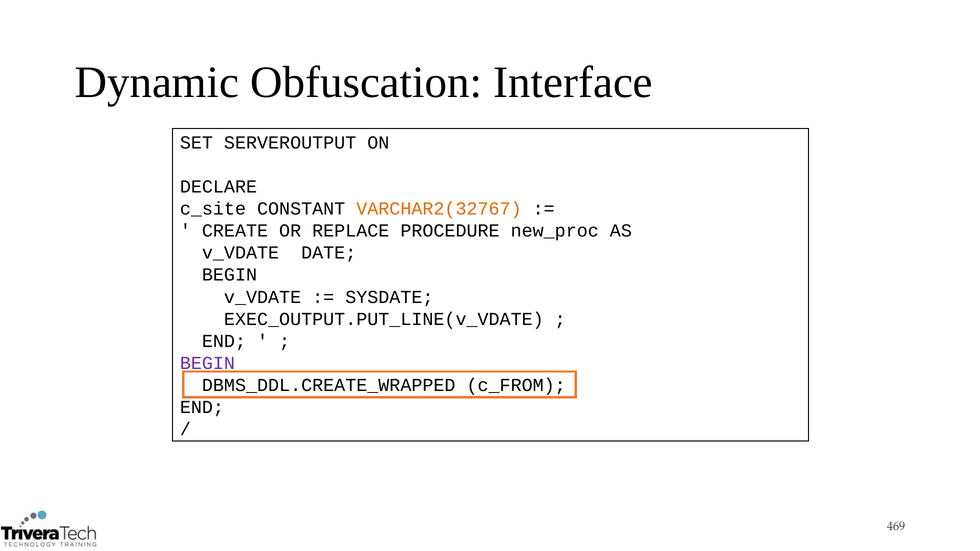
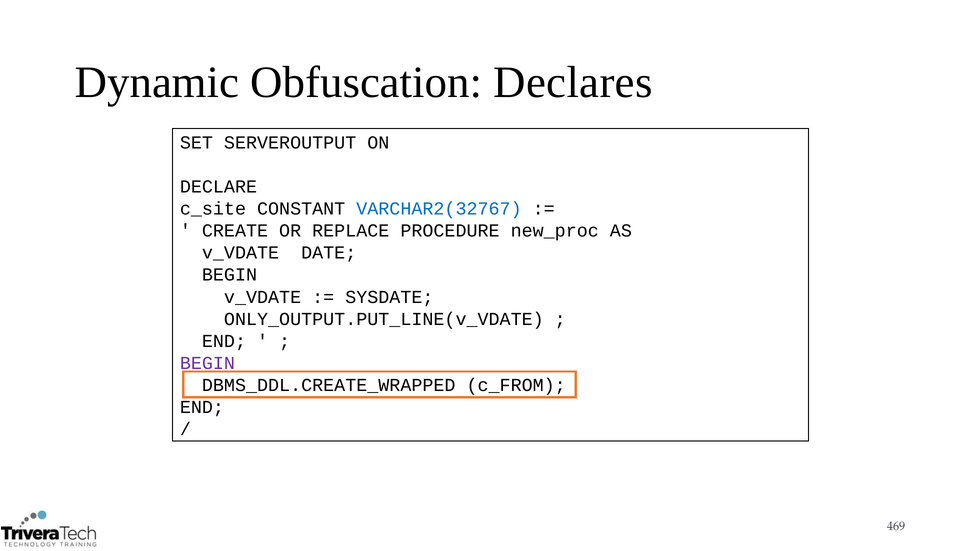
Interface: Interface -> Declares
VARCHAR2(32767 colour: orange -> blue
EXEC_OUTPUT.PUT_LINE(v_VDATE: EXEC_OUTPUT.PUT_LINE(v_VDATE -> ONLY_OUTPUT.PUT_LINE(v_VDATE
